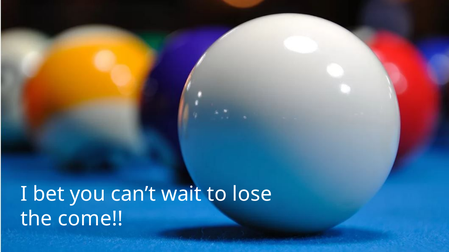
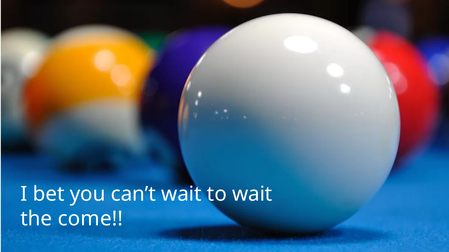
to lose: lose -> wait
